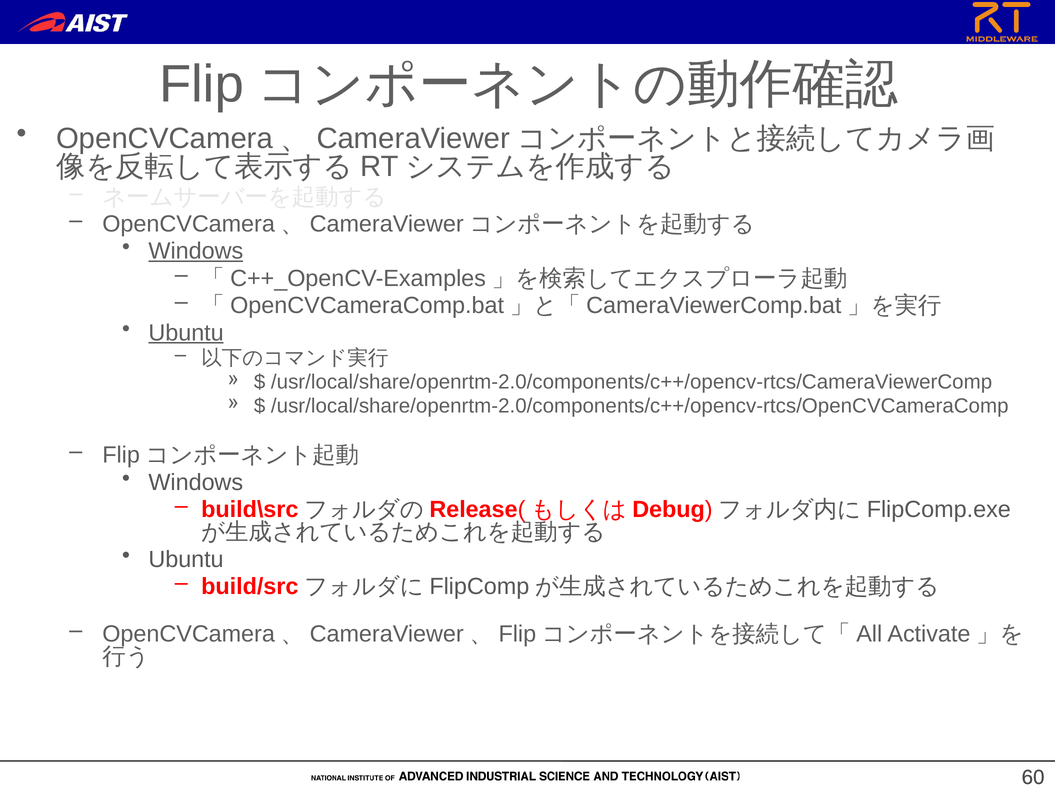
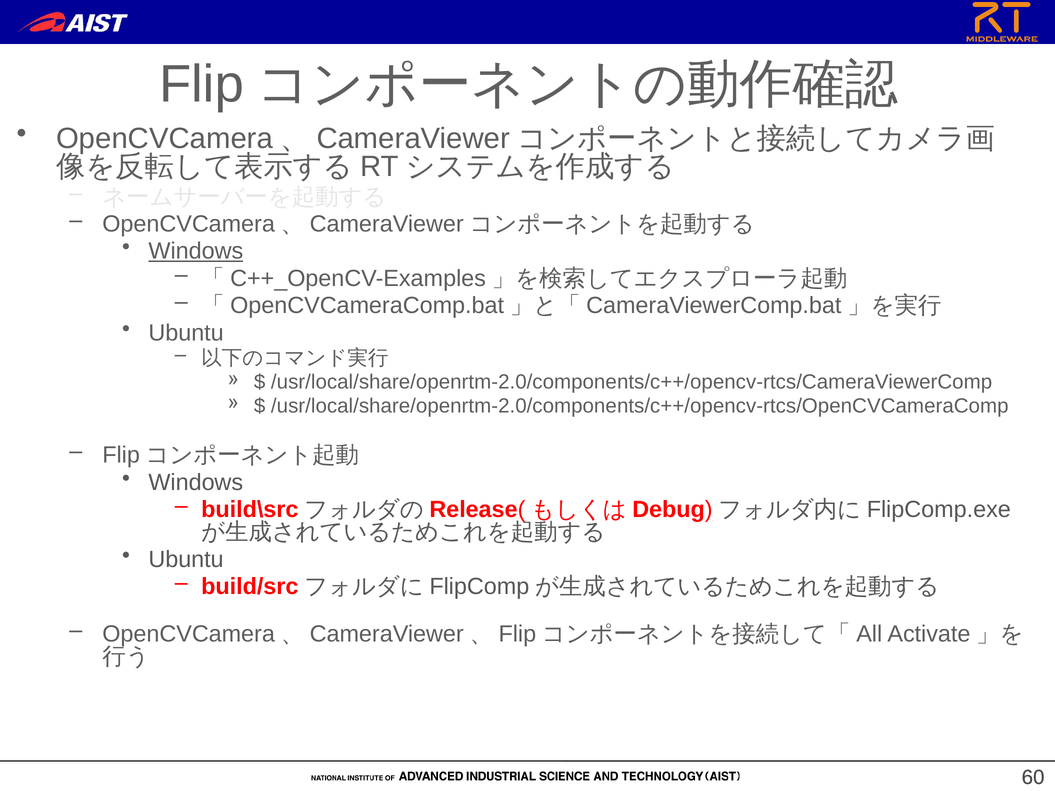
Ubuntu at (186, 333) underline: present -> none
